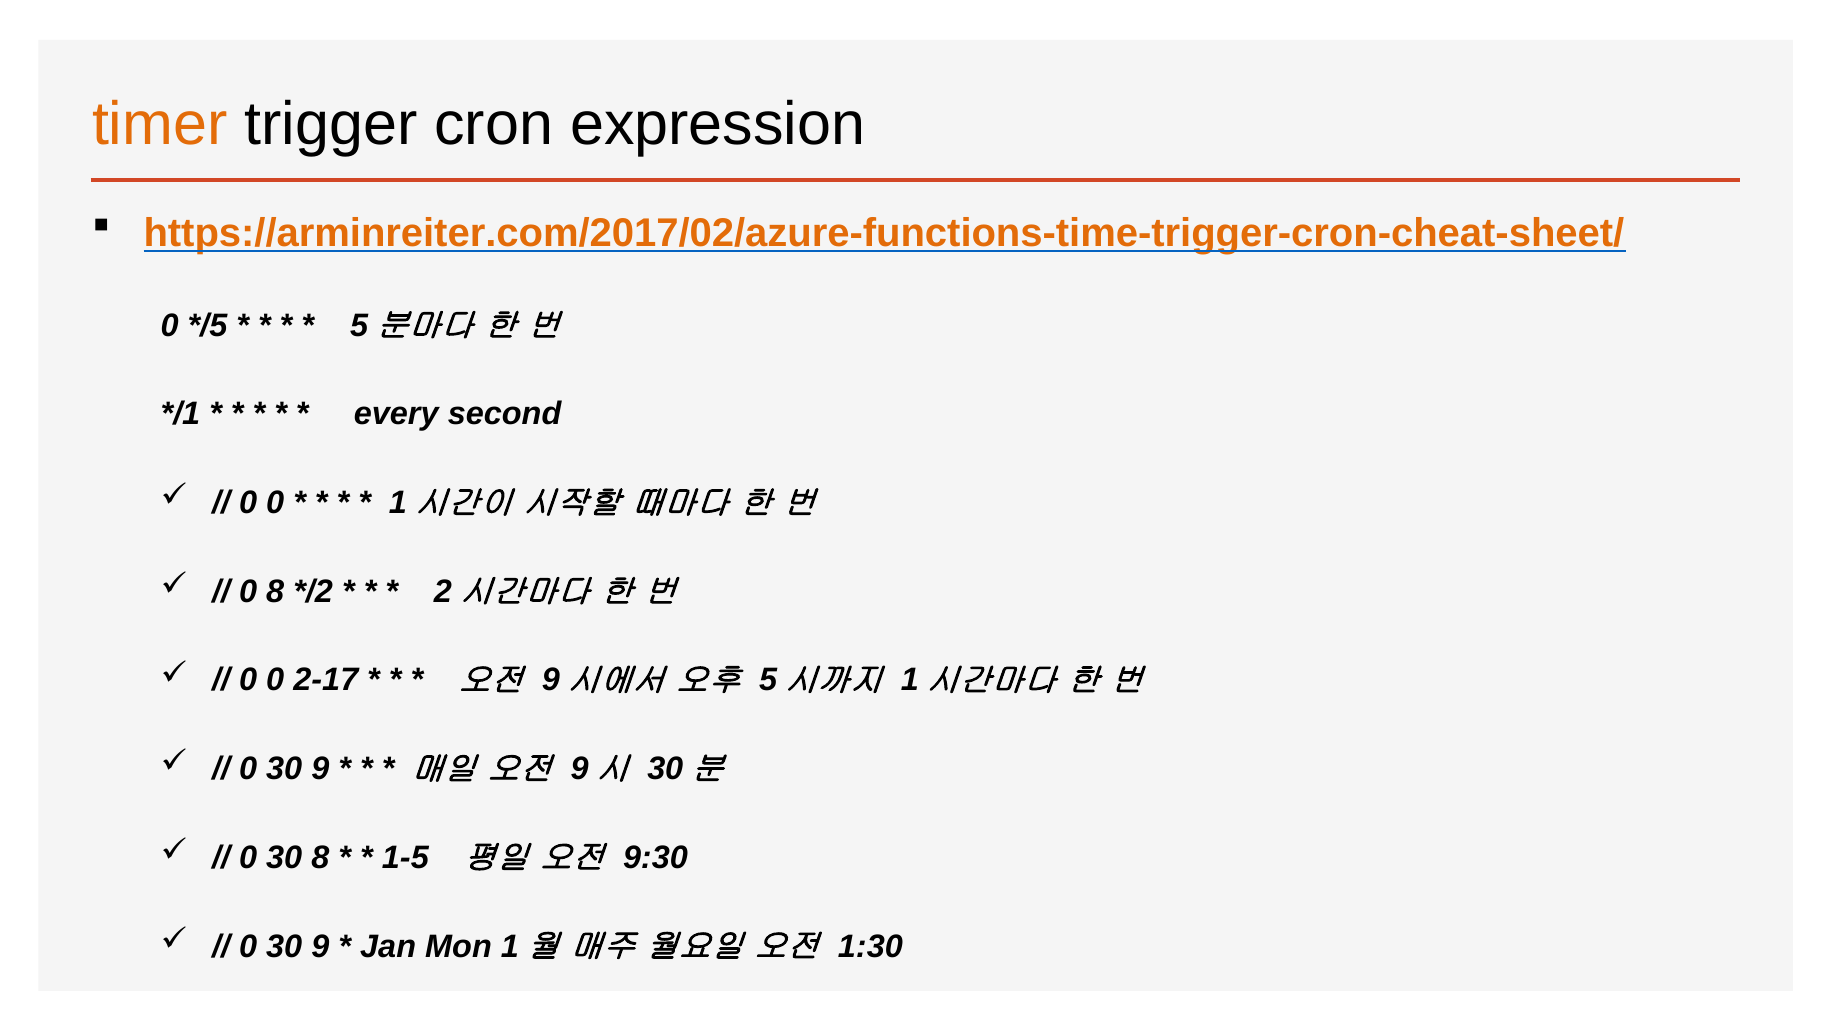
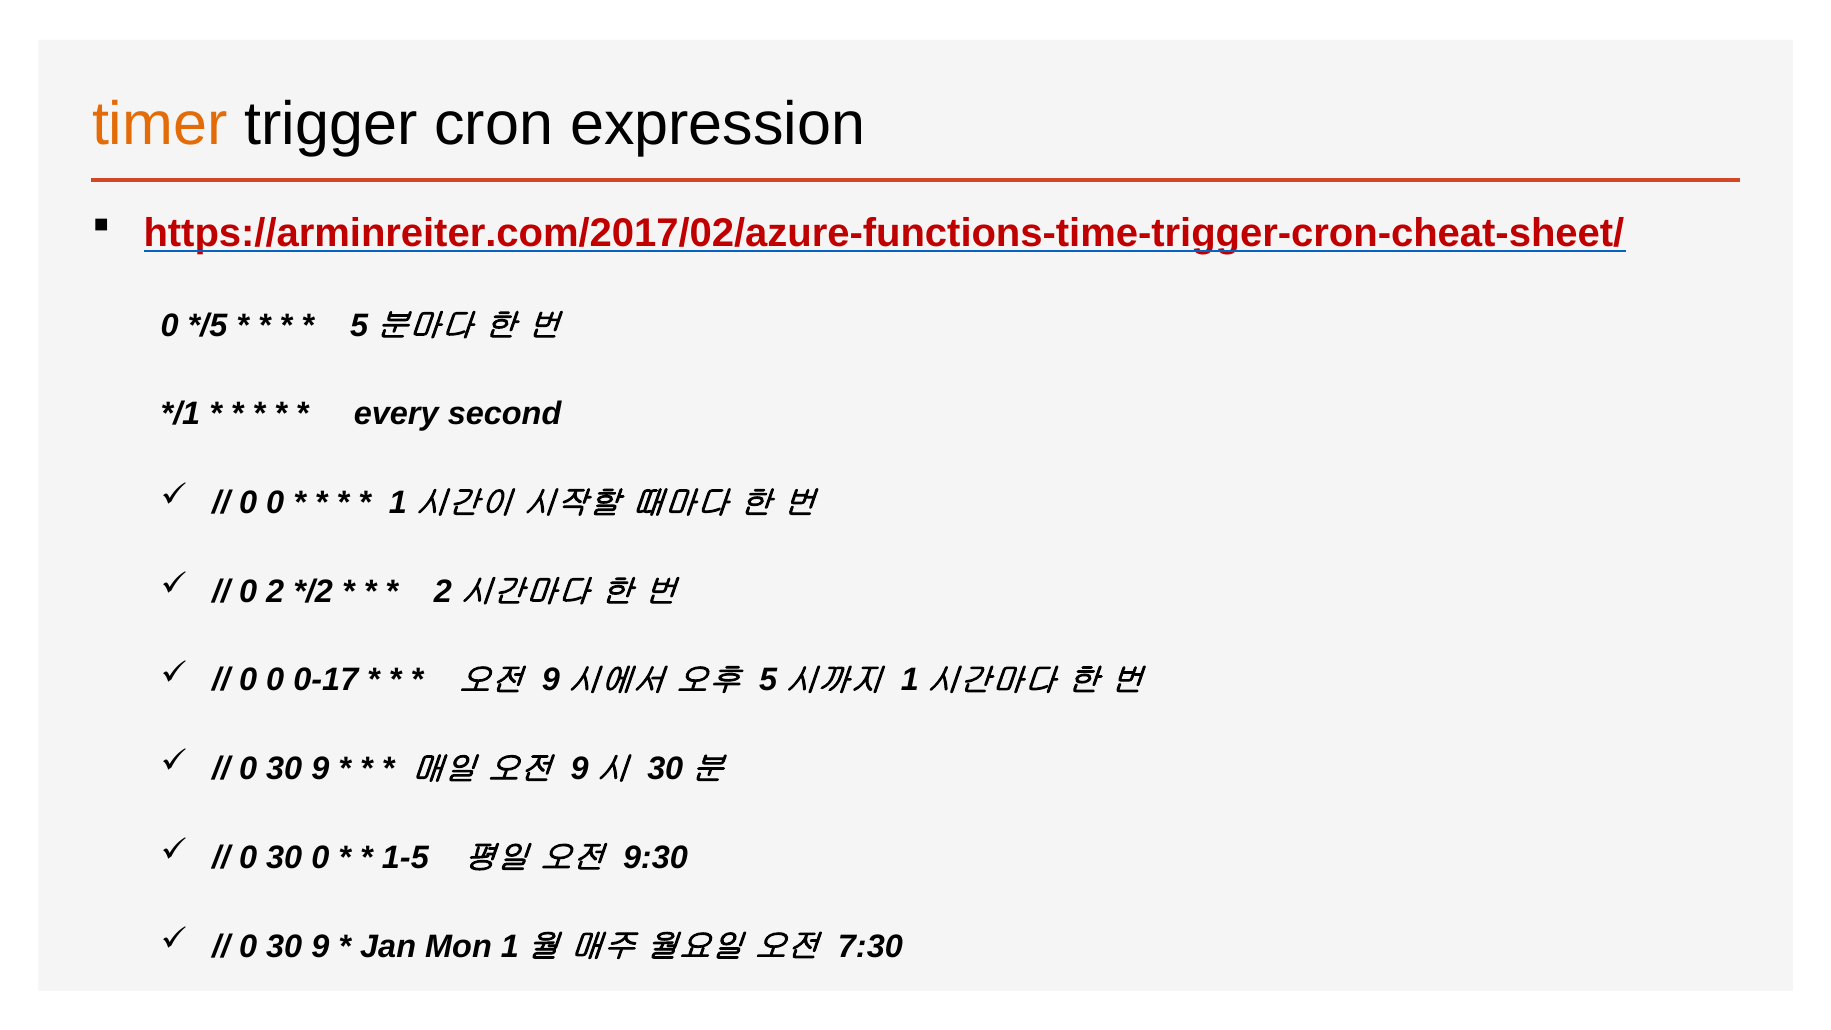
https://arminreiter.com/2017/02/azure-functions-time-trigger-cron-cheat-sheet/ colour: orange -> red
0 8: 8 -> 2
2-17: 2-17 -> 0-17
30 8: 8 -> 0
1:30: 1:30 -> 7:30
